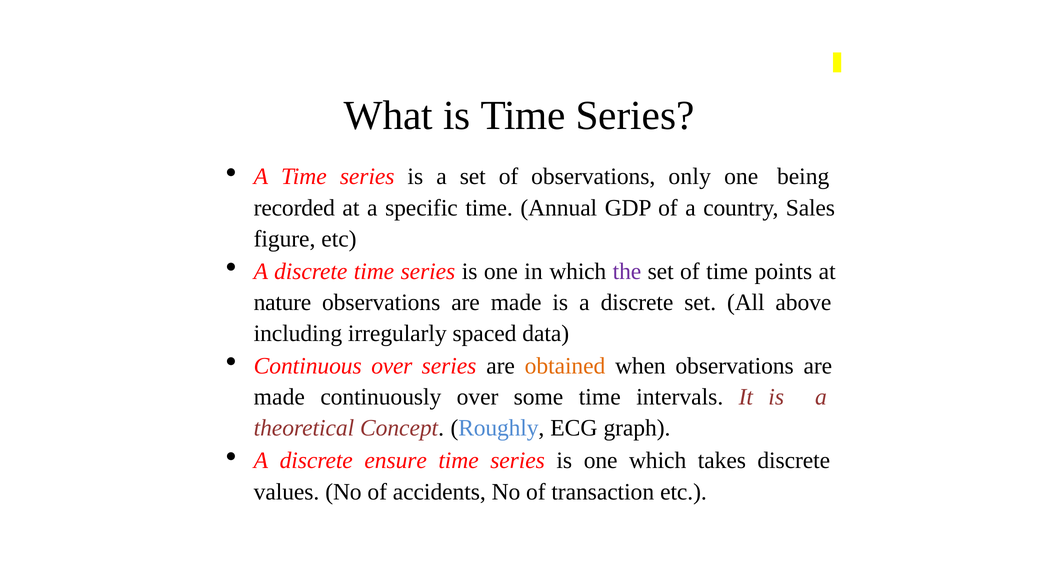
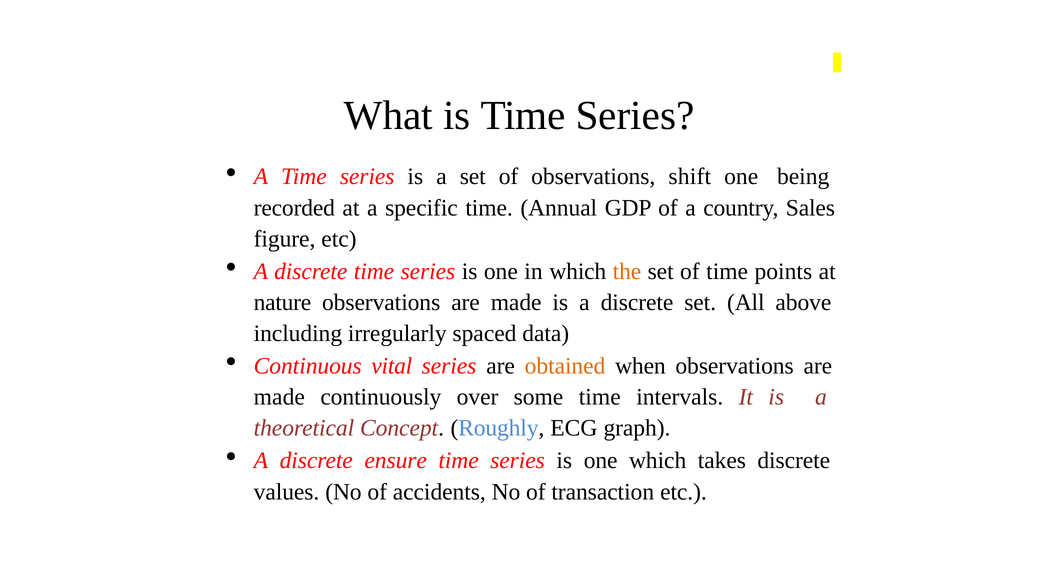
only: only -> shift
the colour: purple -> orange
Continuous over: over -> vital
